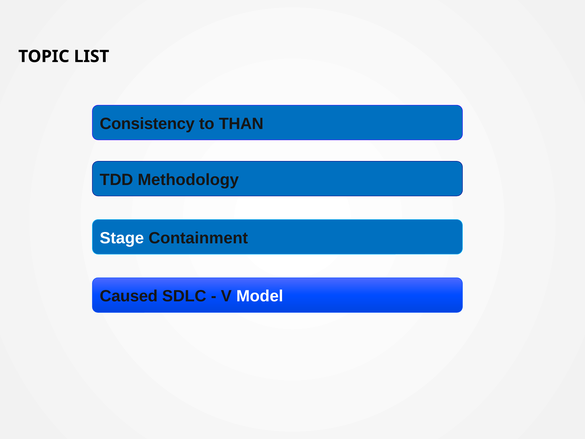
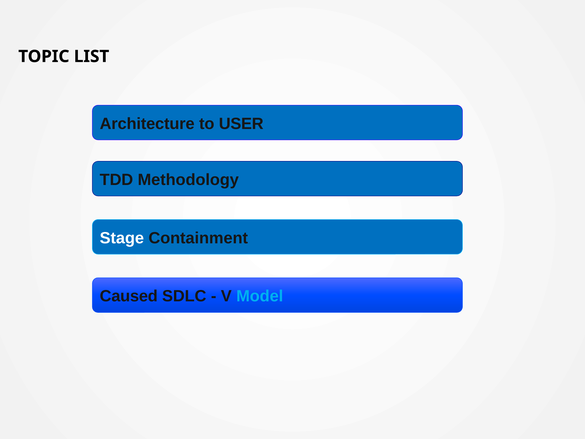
Consistency: Consistency -> Architecture
THAN: THAN -> USER
Model colour: white -> light blue
